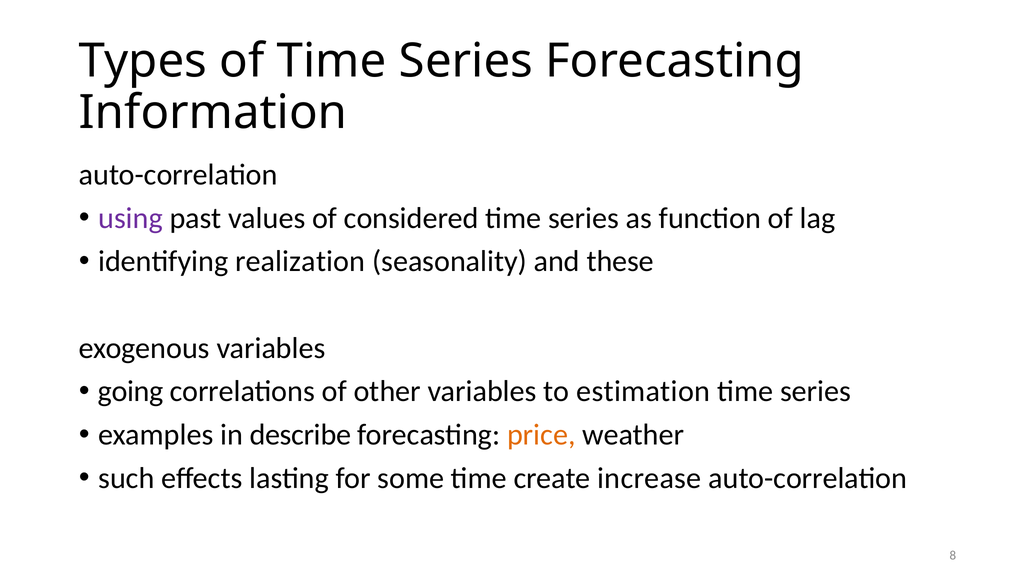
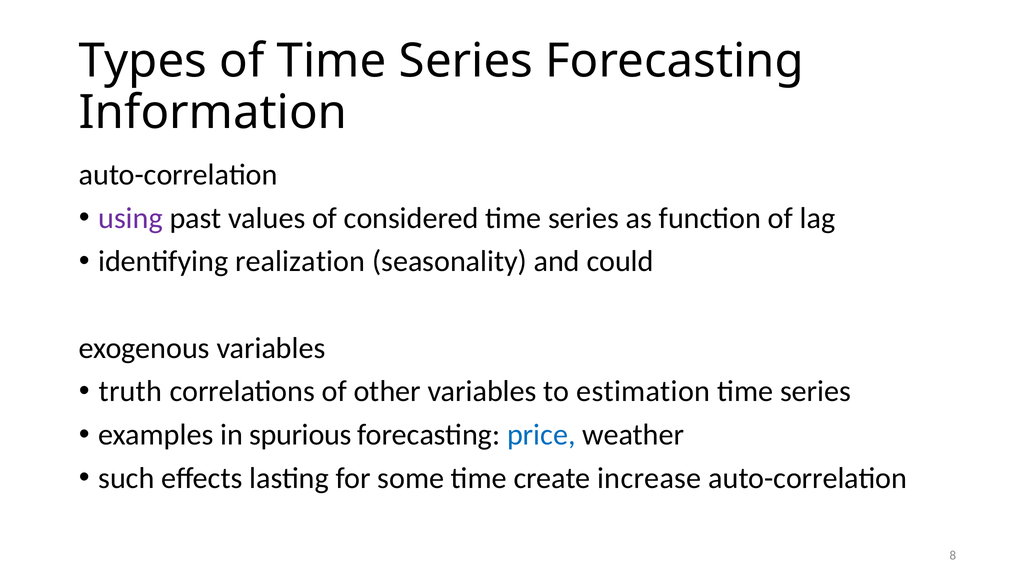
these: these -> could
going: going -> truth
describe: describe -> spurious
price colour: orange -> blue
